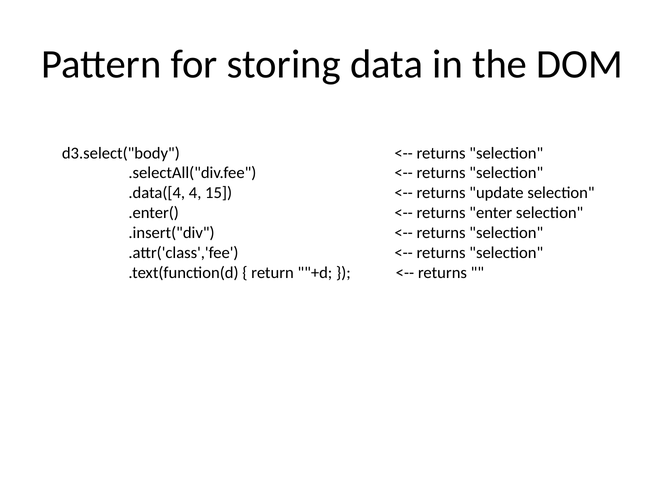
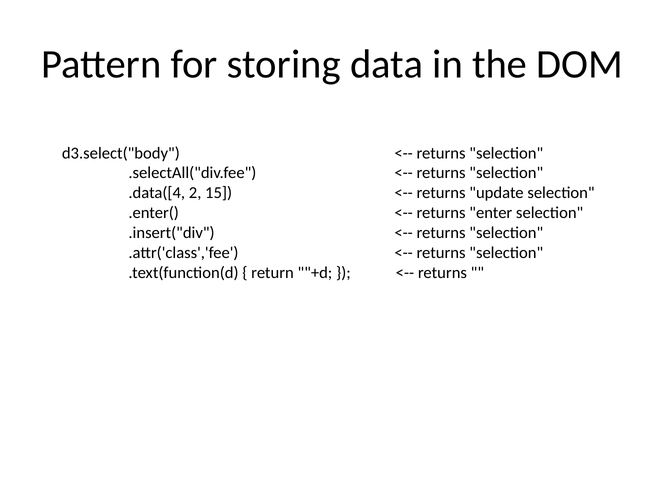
4: 4 -> 2
